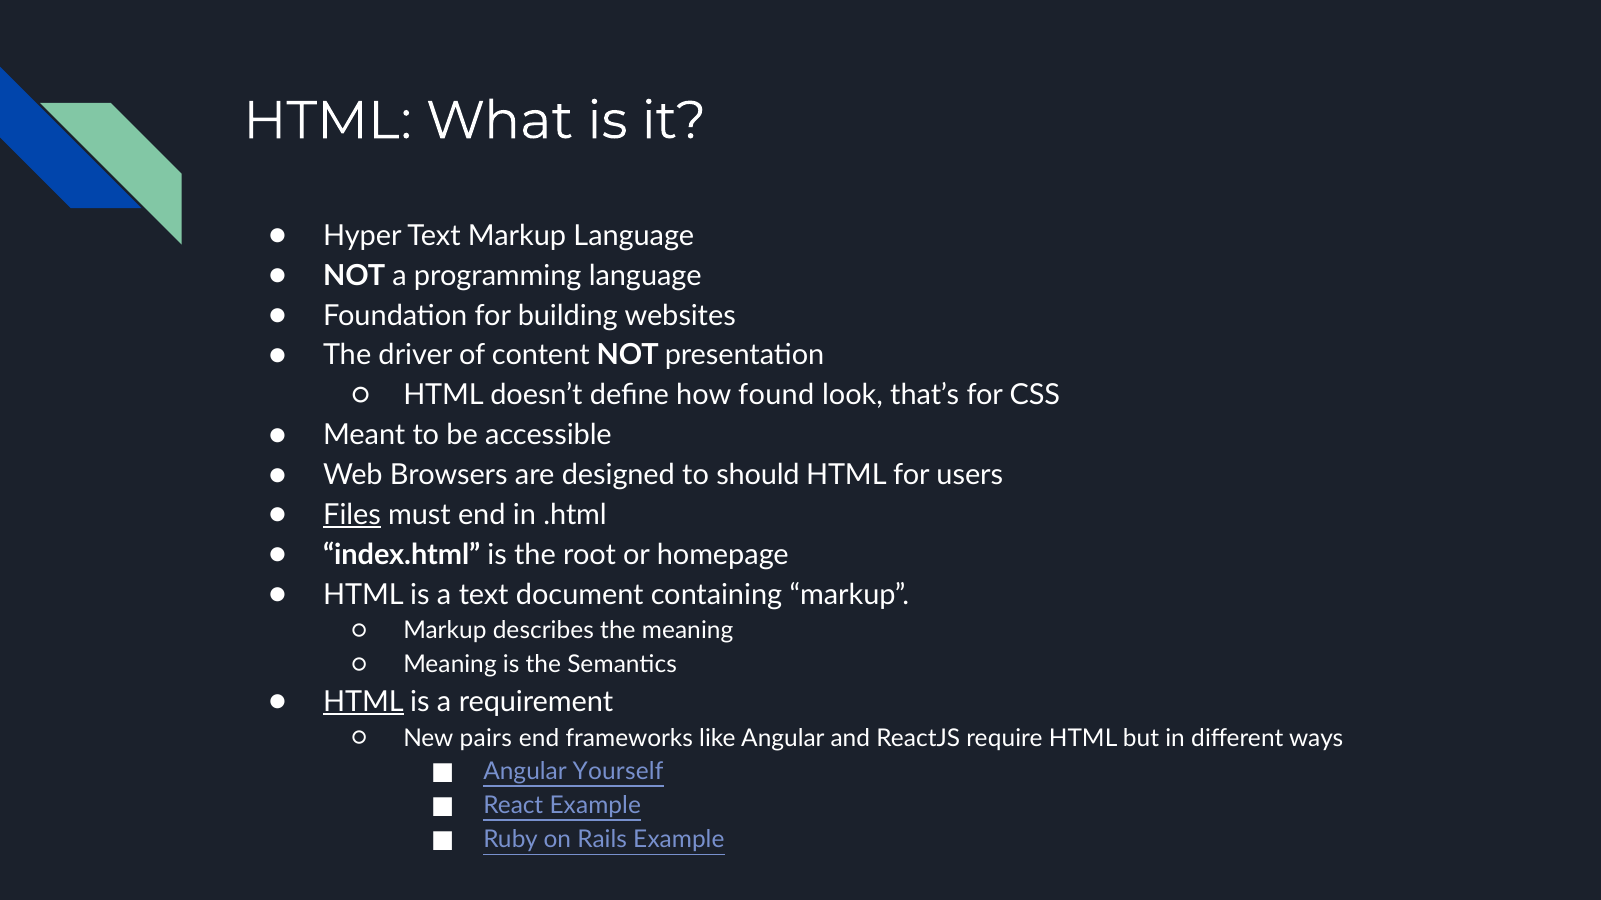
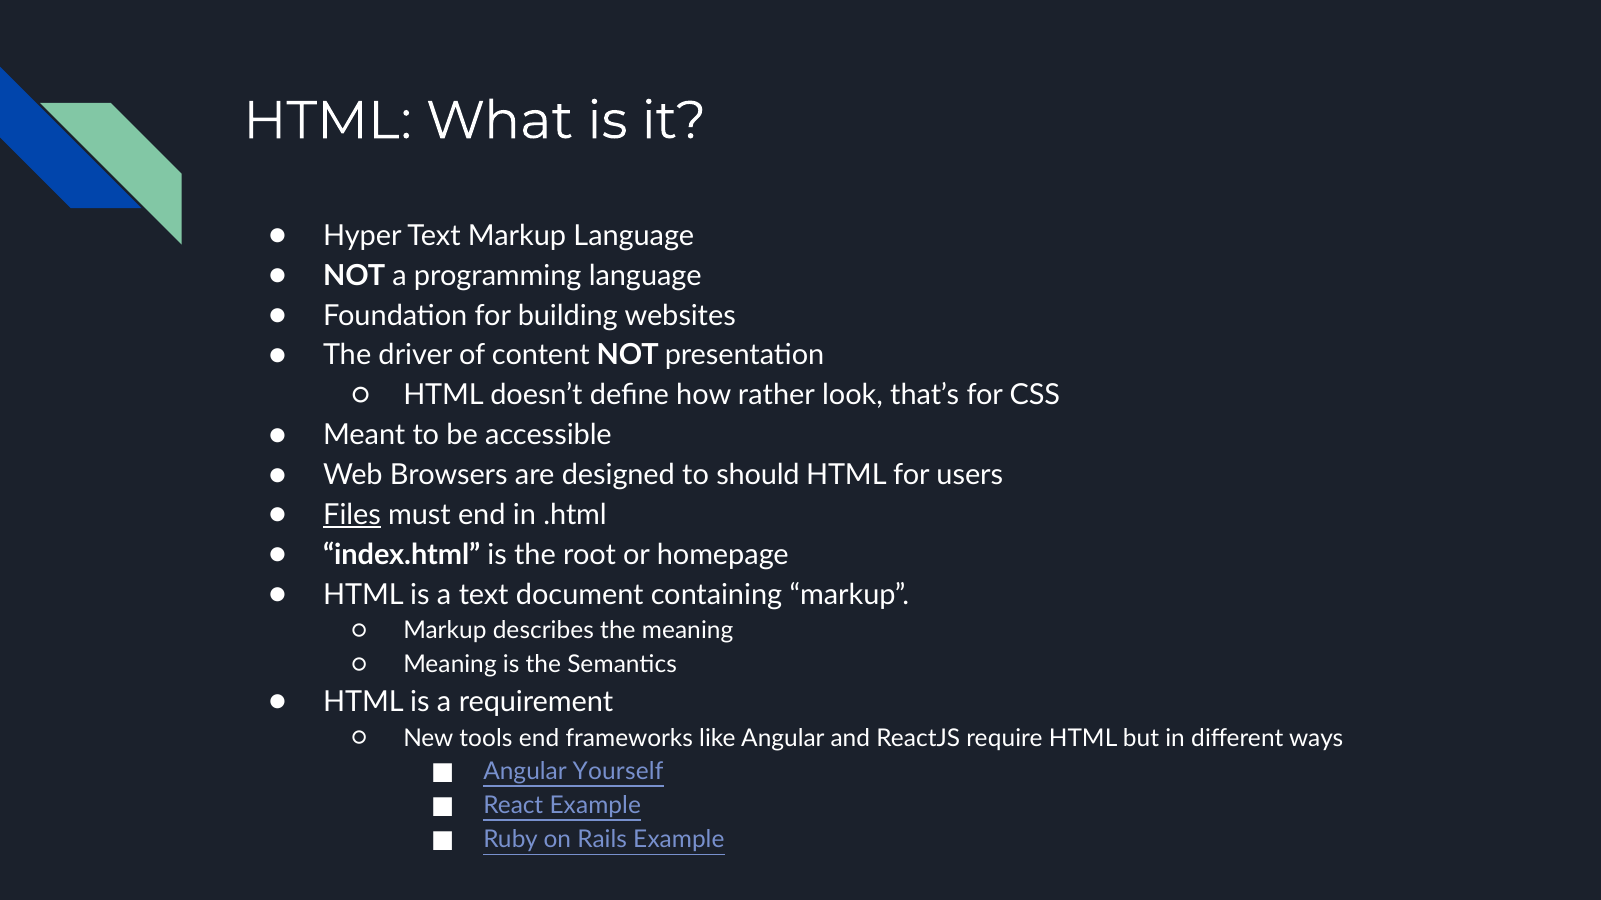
found: found -> rather
HTML at (364, 702) underline: present -> none
pairs: pairs -> tools
